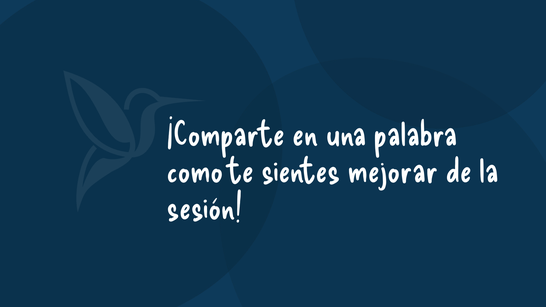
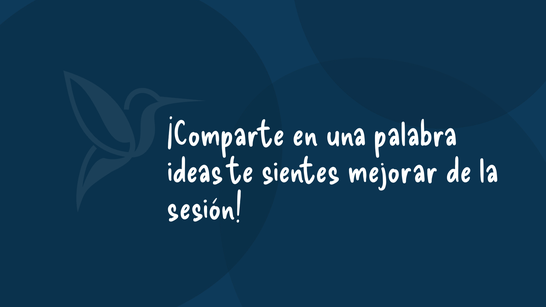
como: como -> ideas
